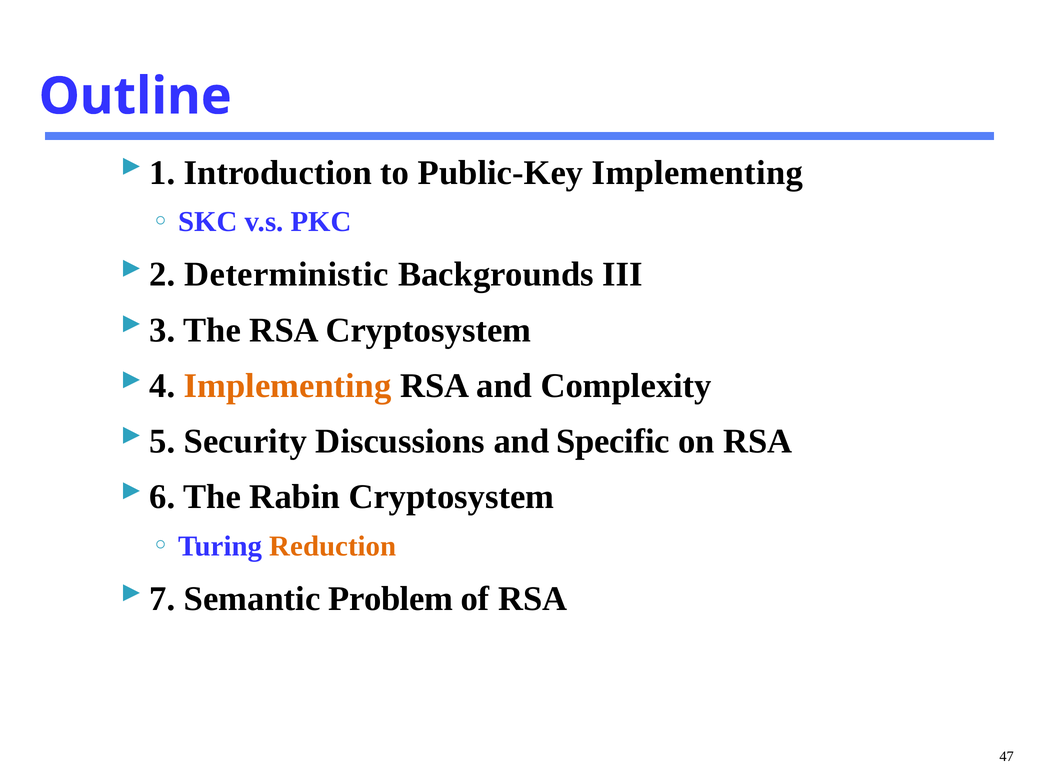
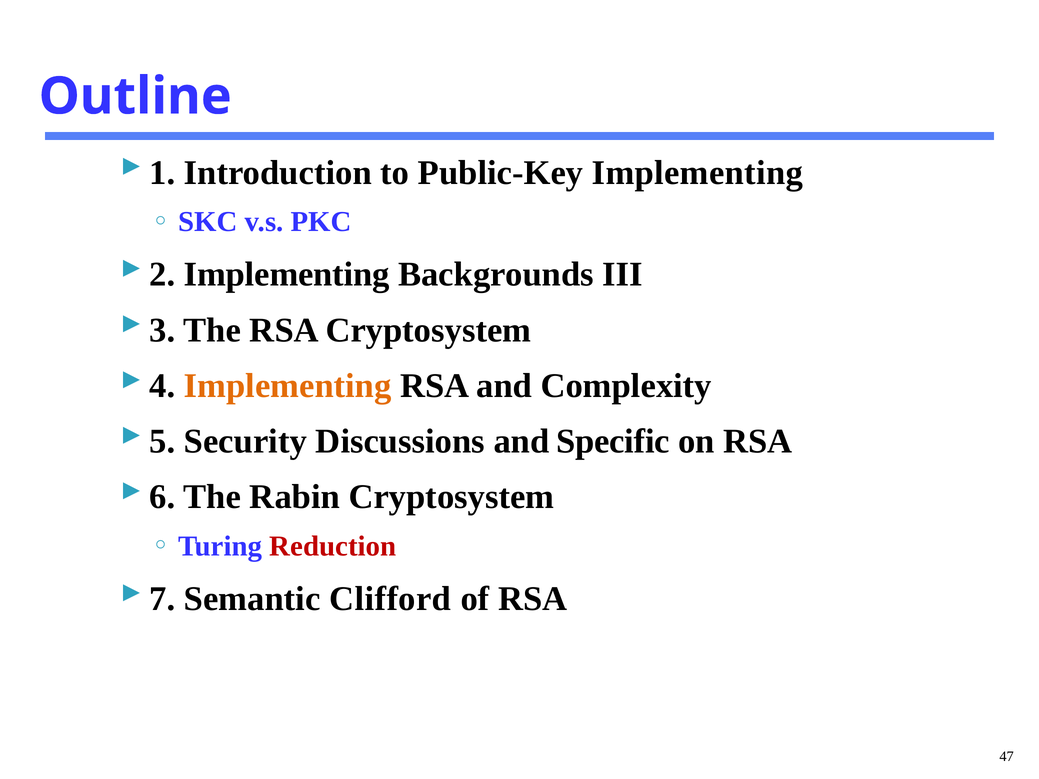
Deterministic at (286, 275): Deterministic -> Implementing
Reduction colour: orange -> red
Problem: Problem -> Clifford
